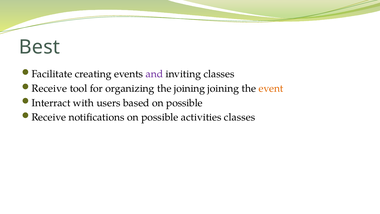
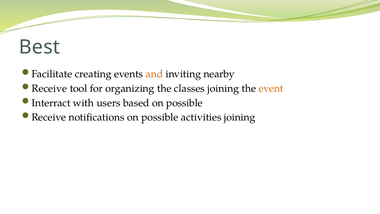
and colour: purple -> orange
inviting classes: classes -> nearby
the joining: joining -> classes
activities classes: classes -> joining
